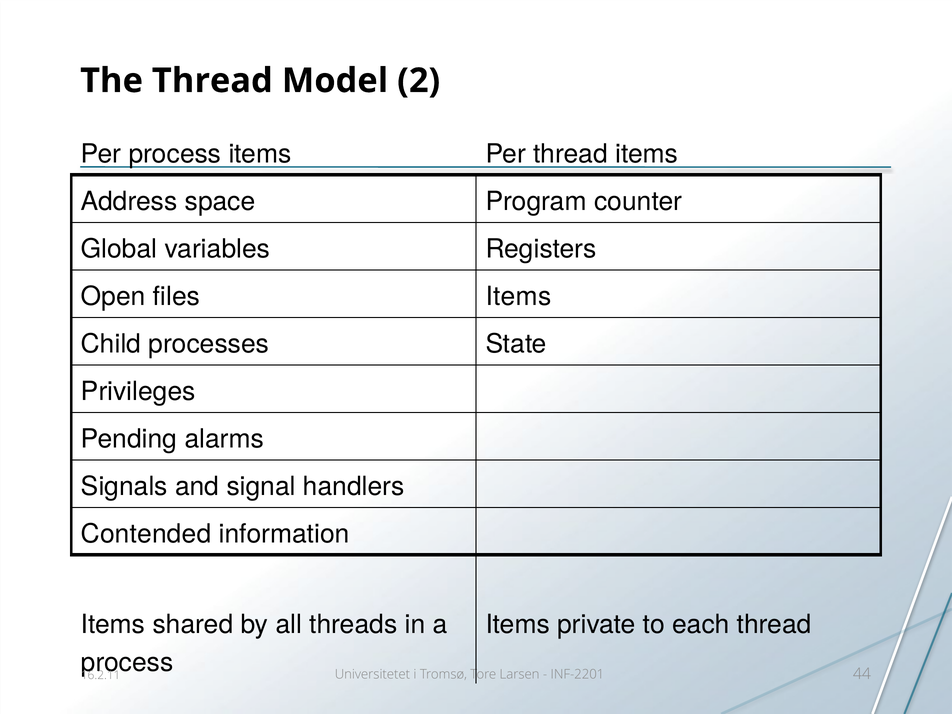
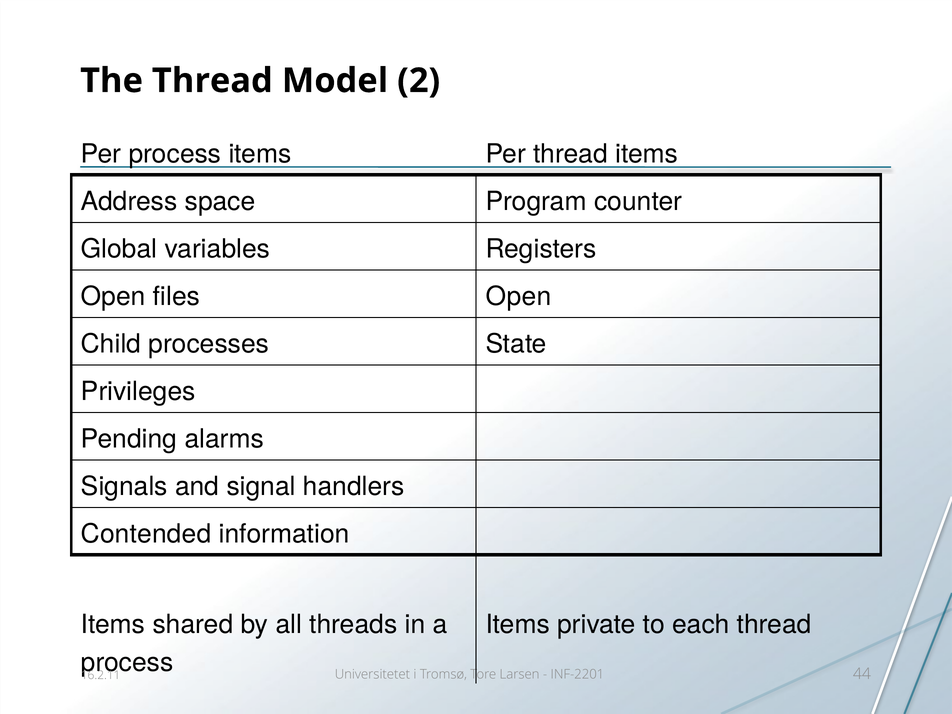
files Items: Items -> Open
